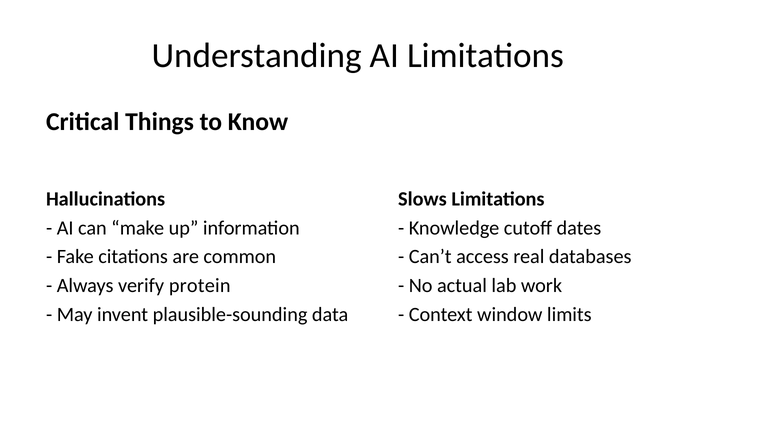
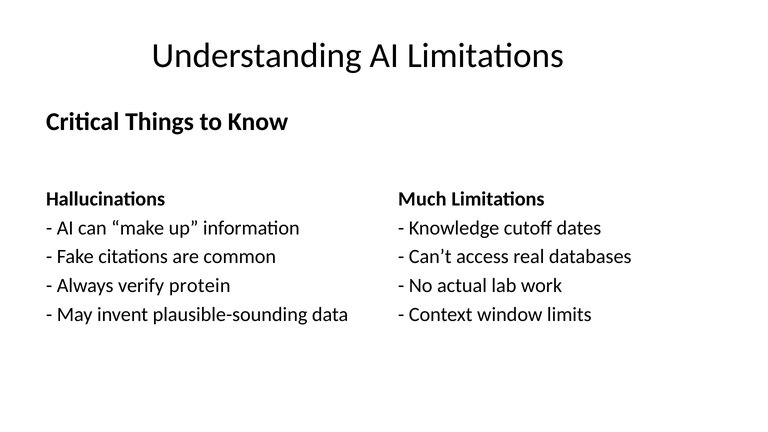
Slows: Slows -> Much
